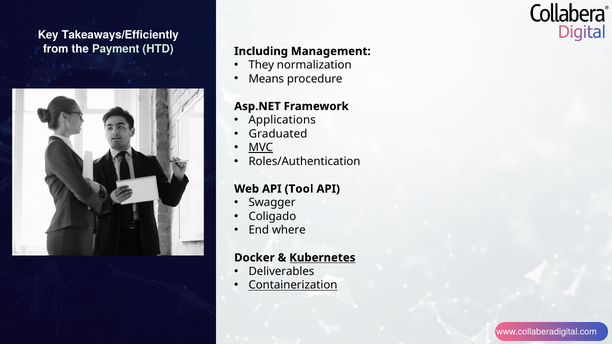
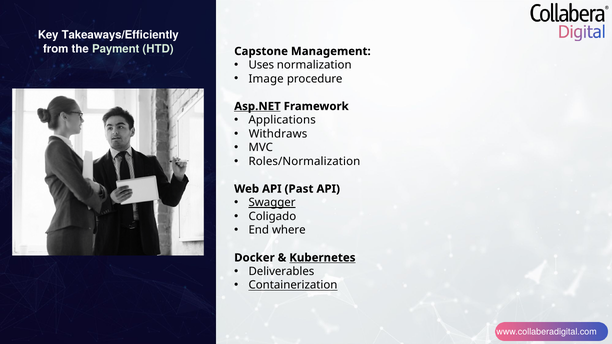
Including: Including -> Capstone
They: They -> Uses
Means: Means -> Image
Asp.NET underline: none -> present
Graduated: Graduated -> Withdraws
MVC underline: present -> none
Roles/Authentication: Roles/Authentication -> Roles/Normalization
Tool: Tool -> Past
Swagger underline: none -> present
